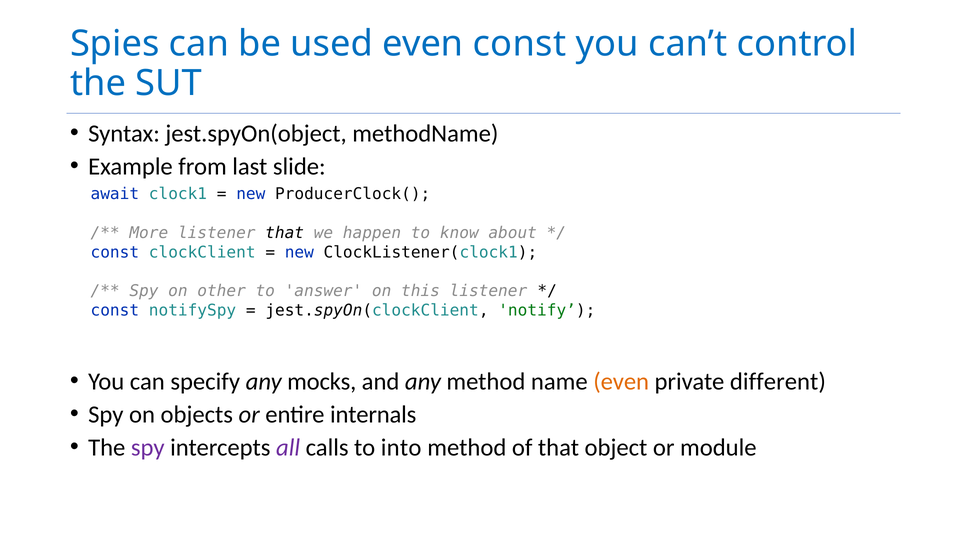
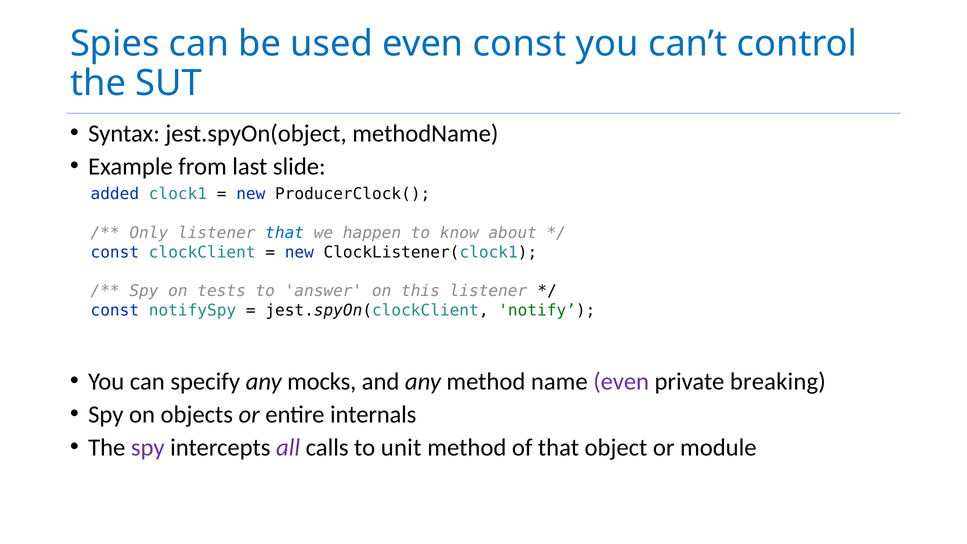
await: await -> added
More: More -> Only
that at (285, 233) colour: black -> blue
other: other -> tests
even at (621, 382) colour: orange -> purple
different: different -> breaking
into: into -> unit
